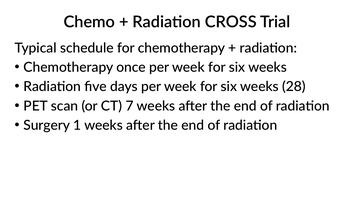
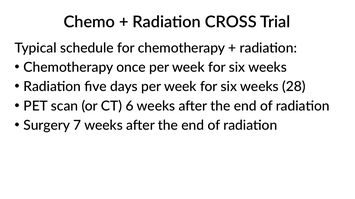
7: 7 -> 6
1: 1 -> 7
